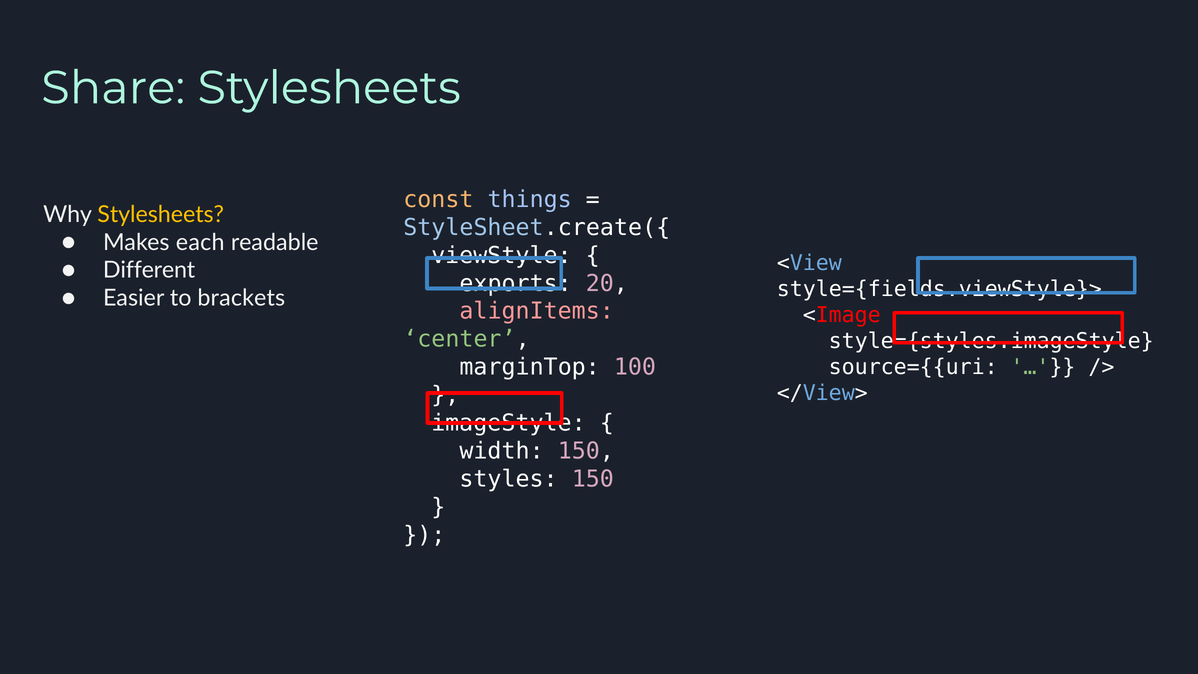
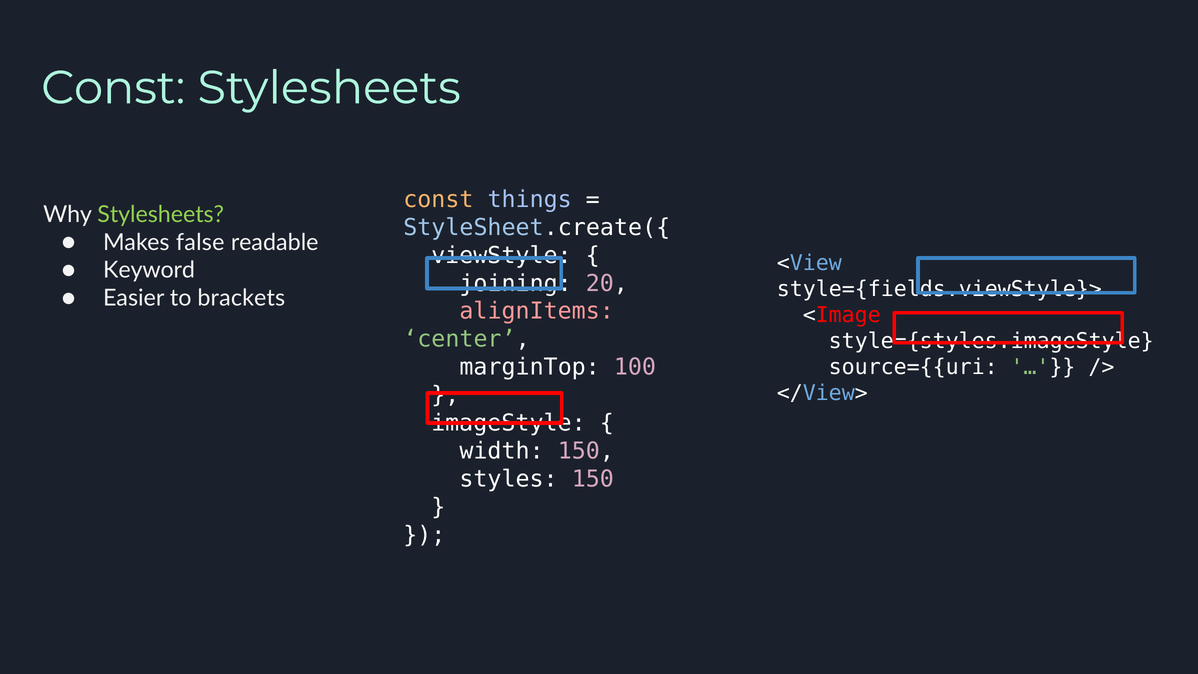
Share at (113, 88): Share -> Const
Stylesheets at (161, 214) colour: yellow -> light green
each: each -> false
Different: Different -> Keyword
exports: exports -> joining
